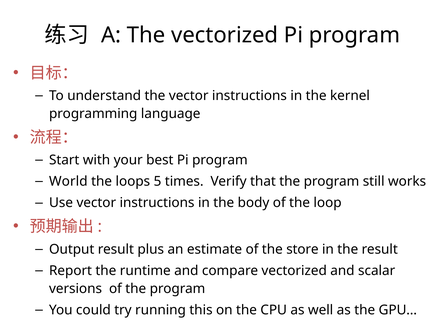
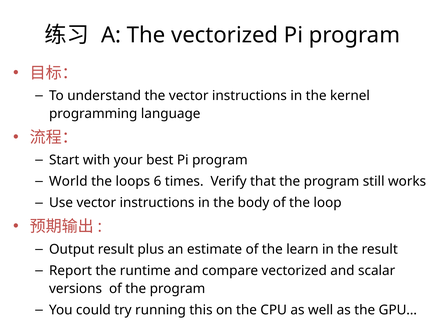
5: 5 -> 6
store: store -> learn
